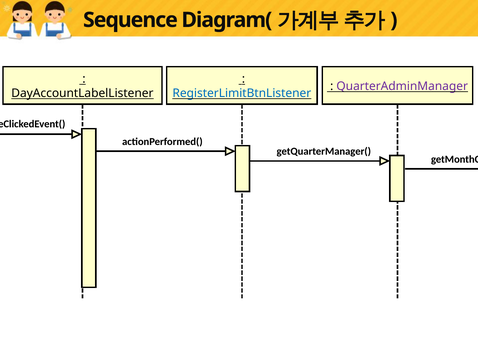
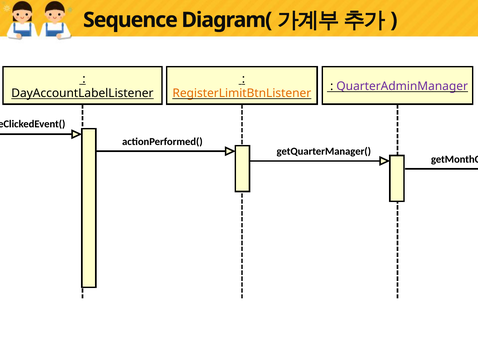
RegisterLimitBtnListener colour: blue -> orange
